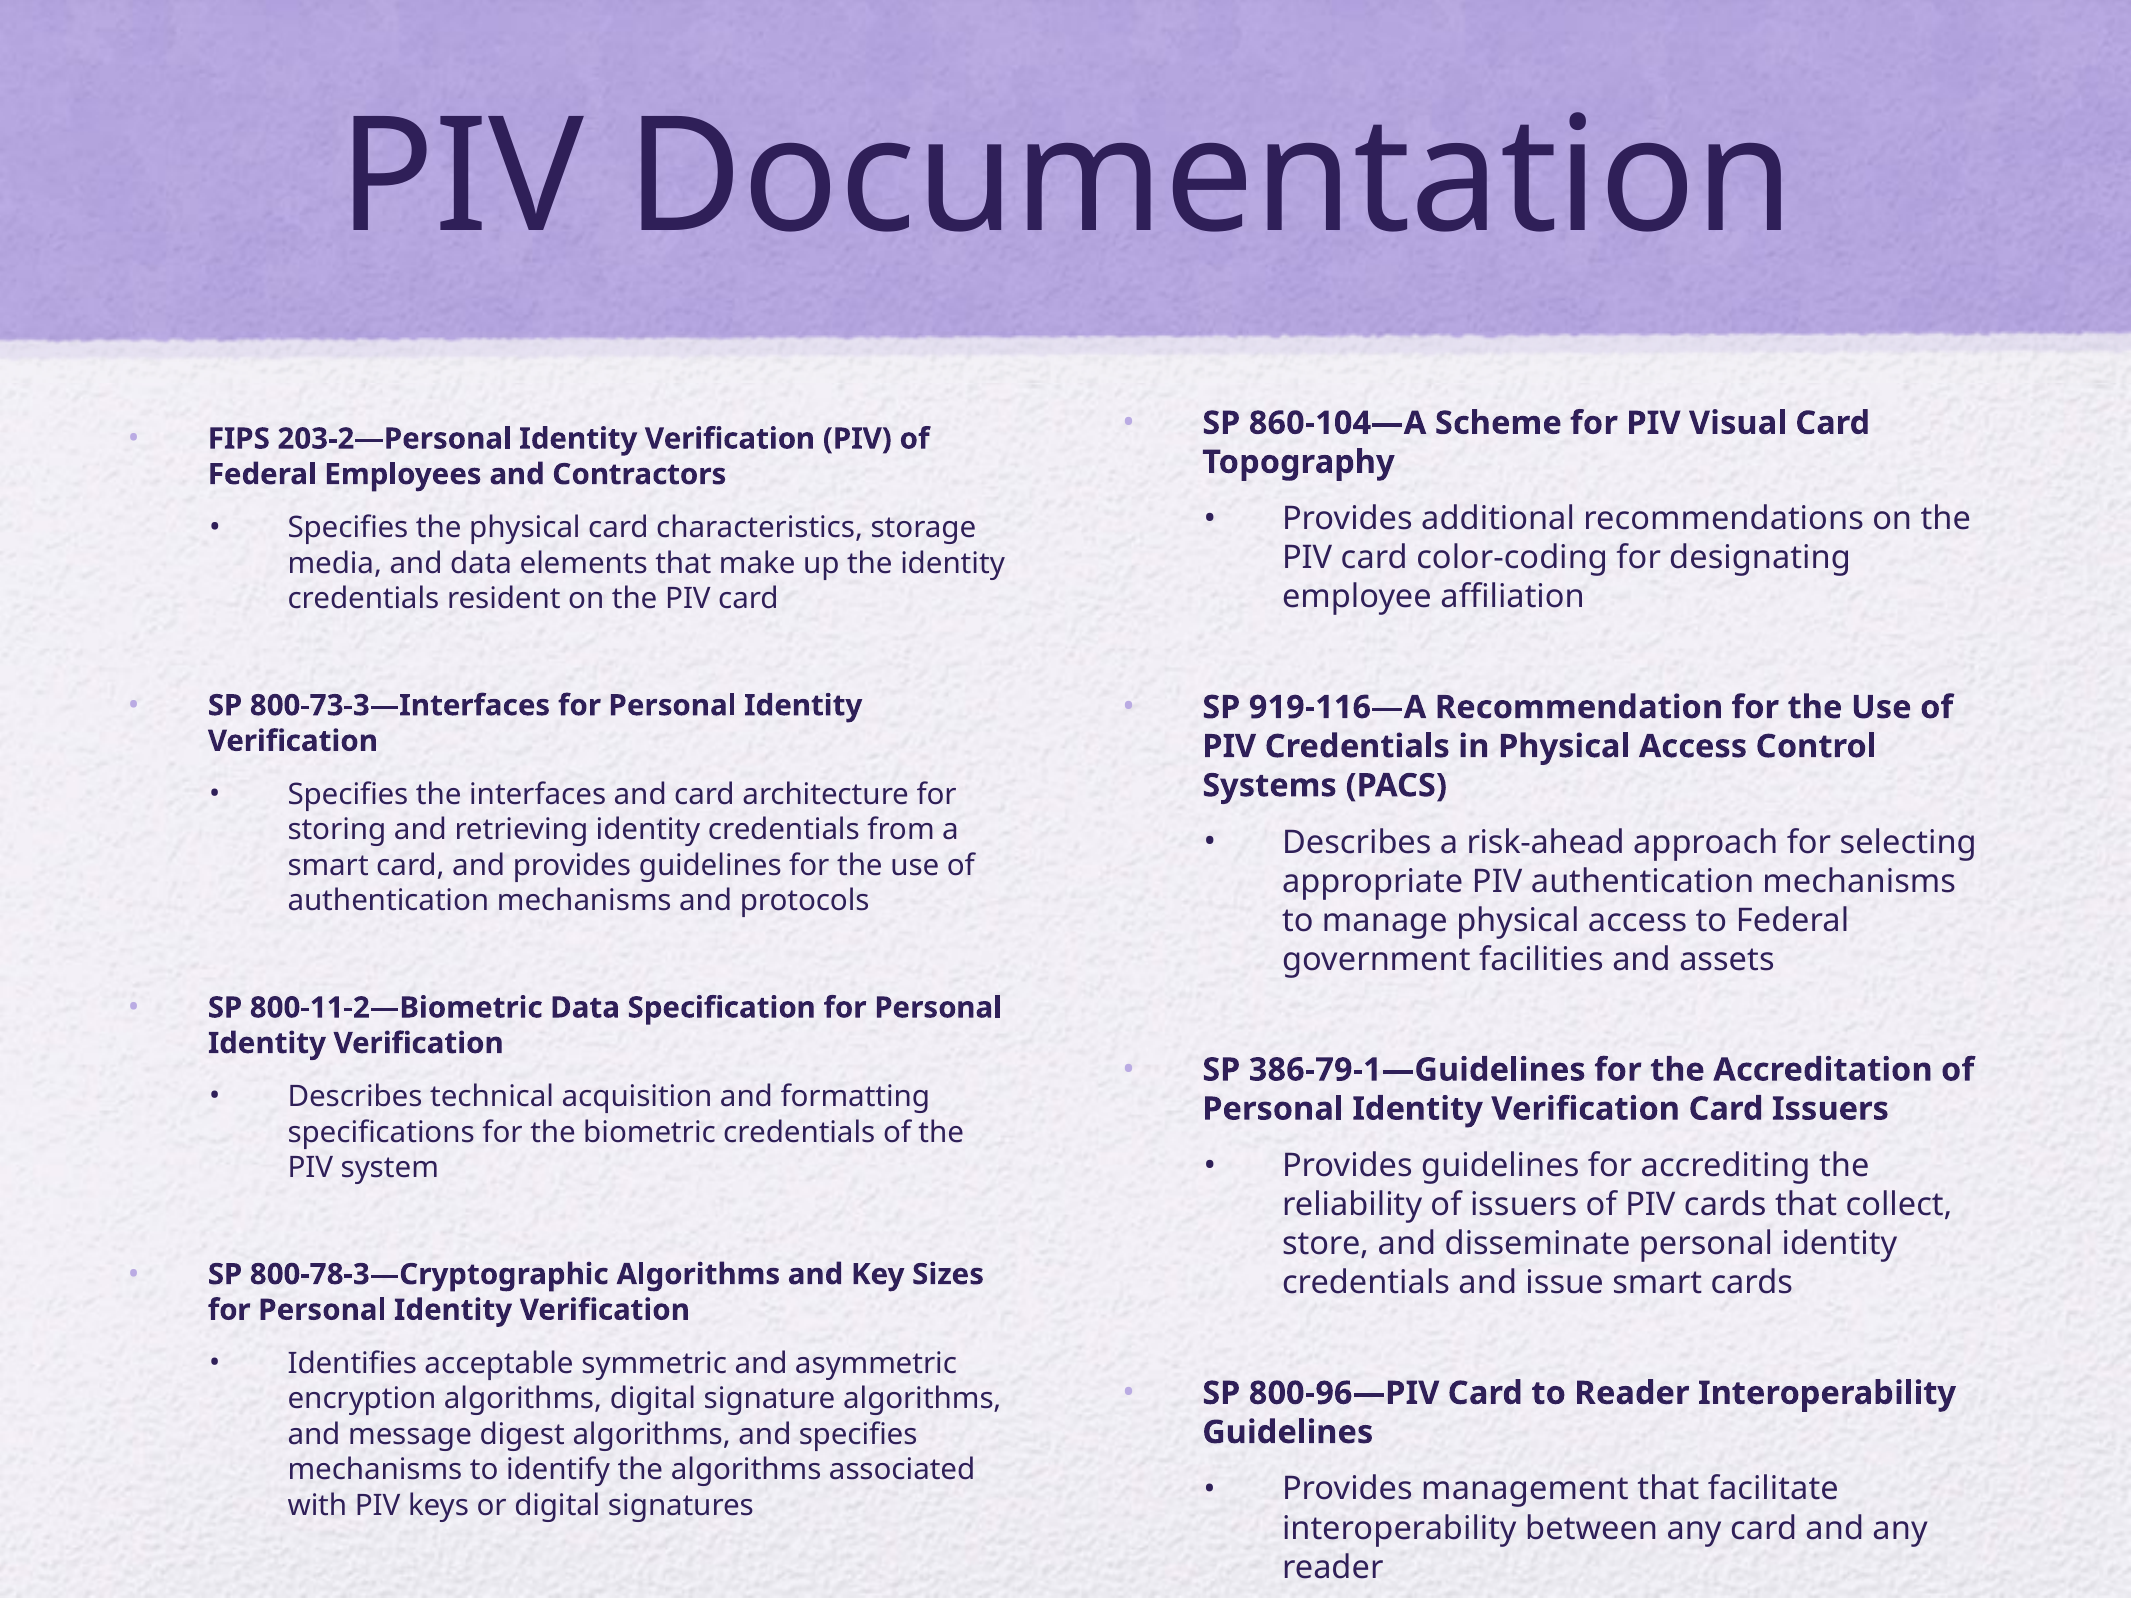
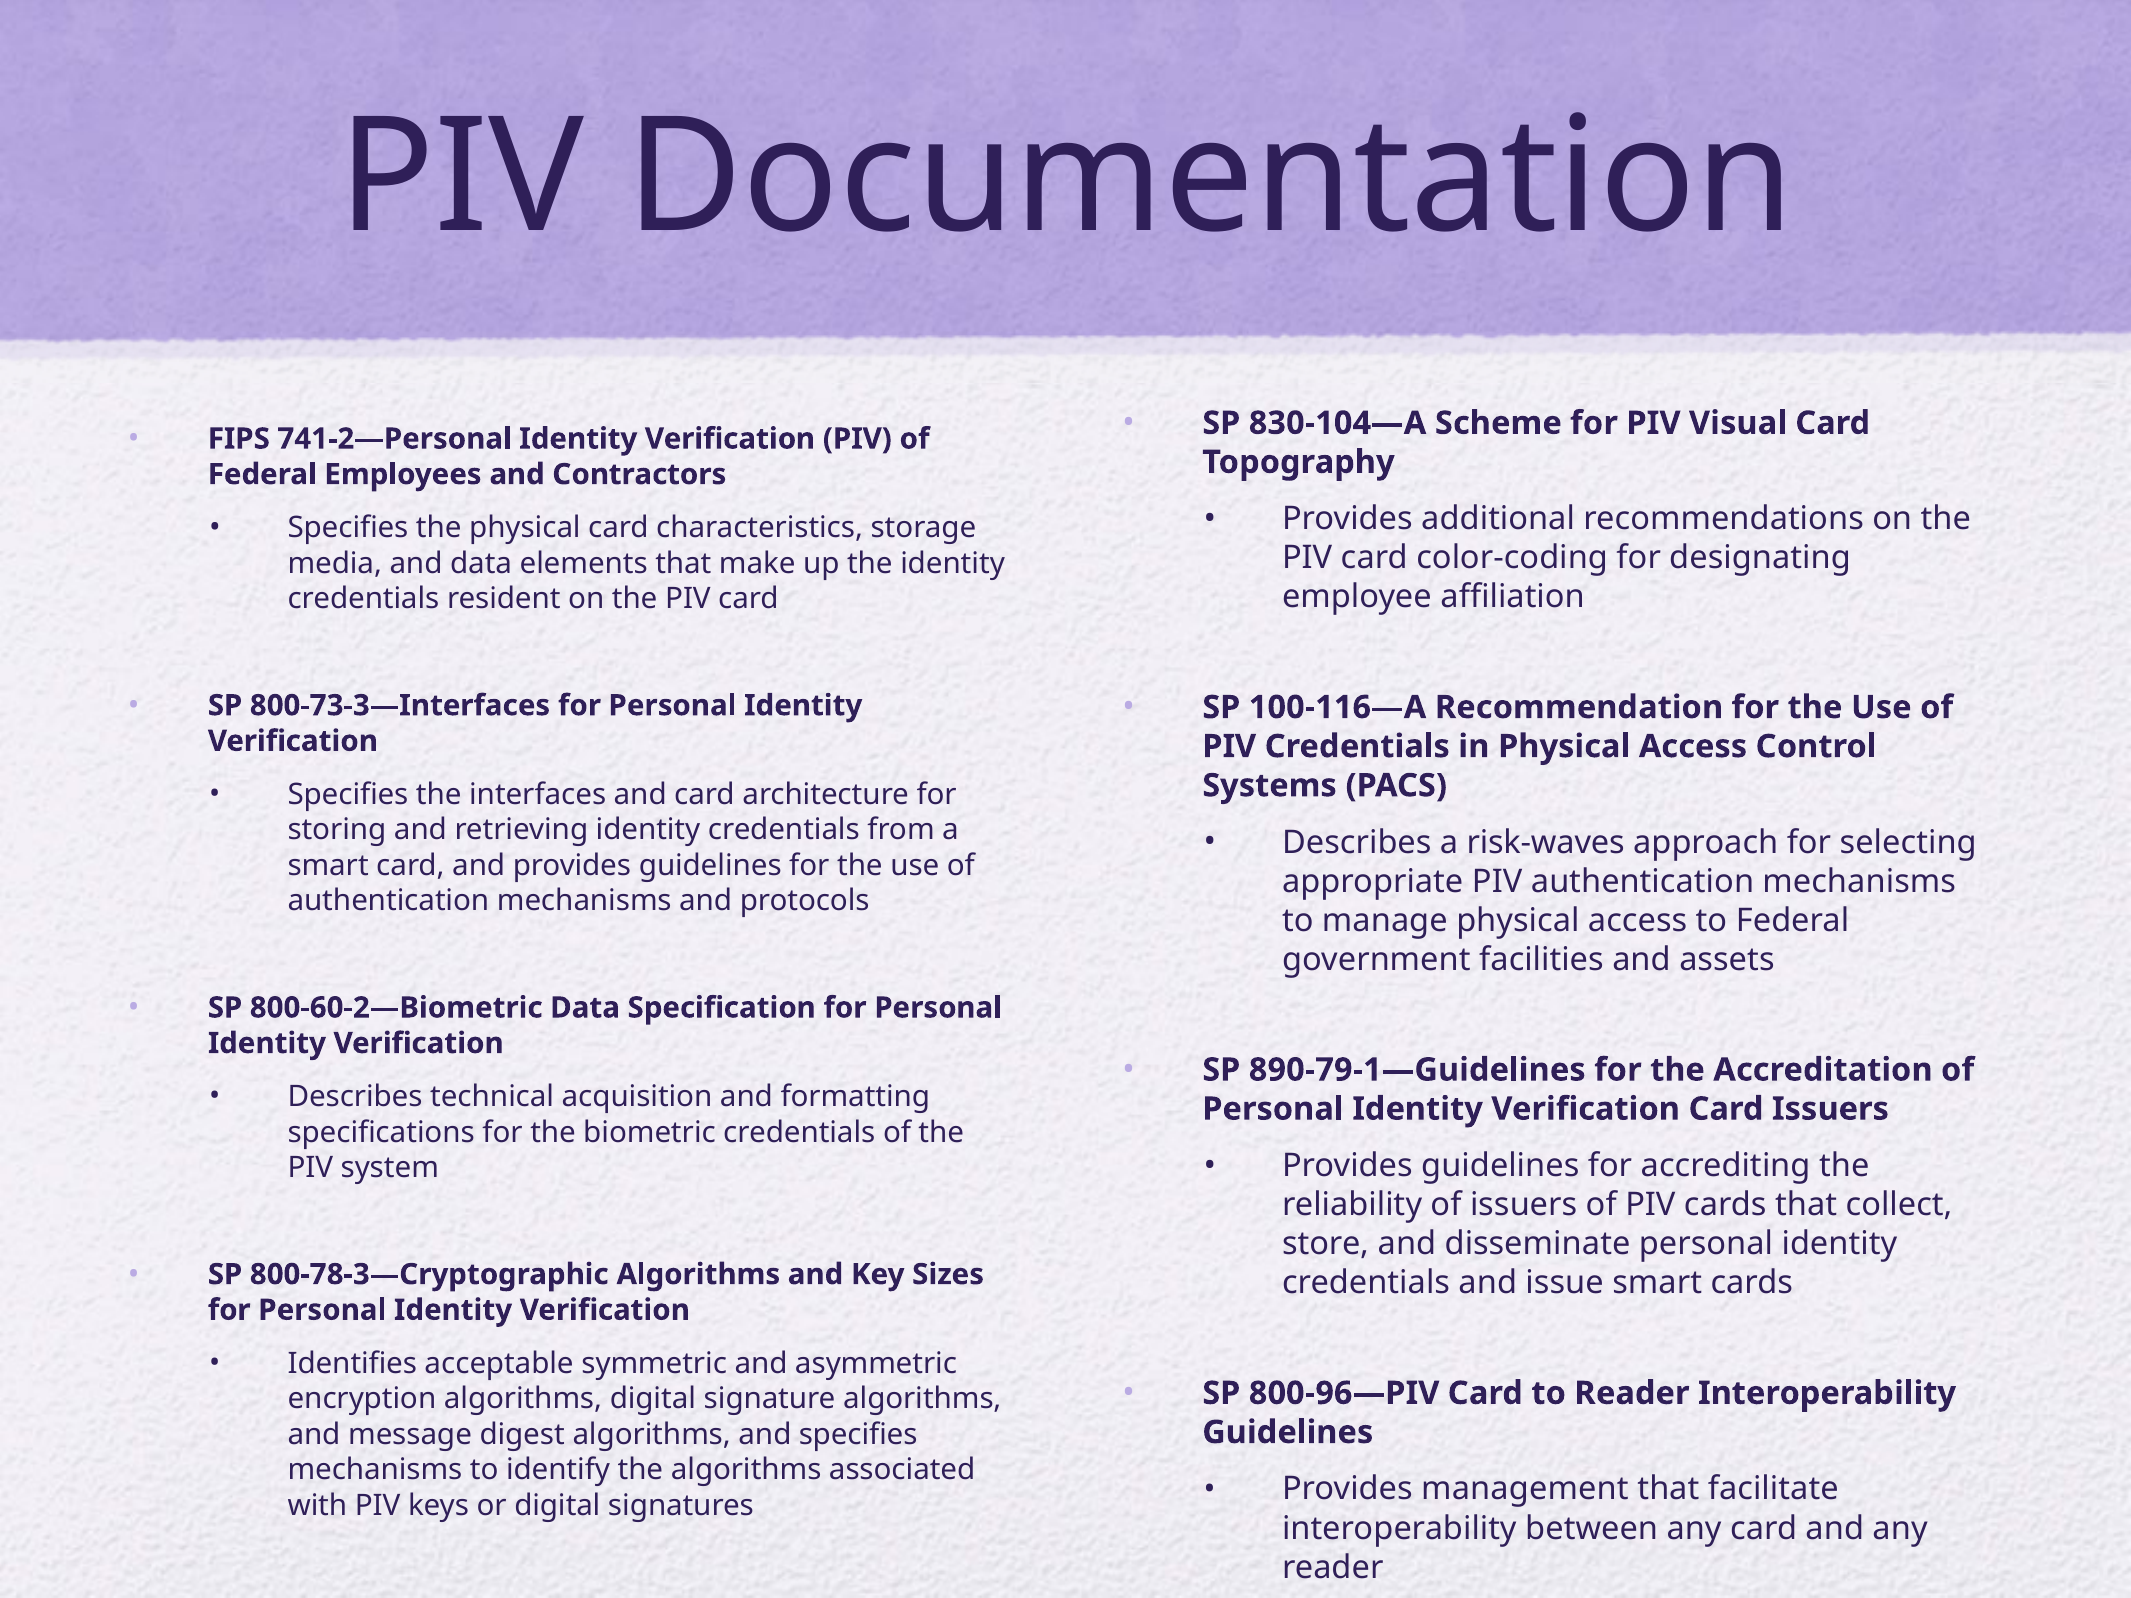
860-104—A: 860-104—A -> 830-104—A
203-2—Personal: 203-2—Personal -> 741-2—Personal
919-116—A: 919-116—A -> 100-116—A
risk-ahead: risk-ahead -> risk-waves
800-11-2—Biometric: 800-11-2—Biometric -> 800-60-2—Biometric
386-79-1—Guidelines: 386-79-1—Guidelines -> 890-79-1—Guidelines
